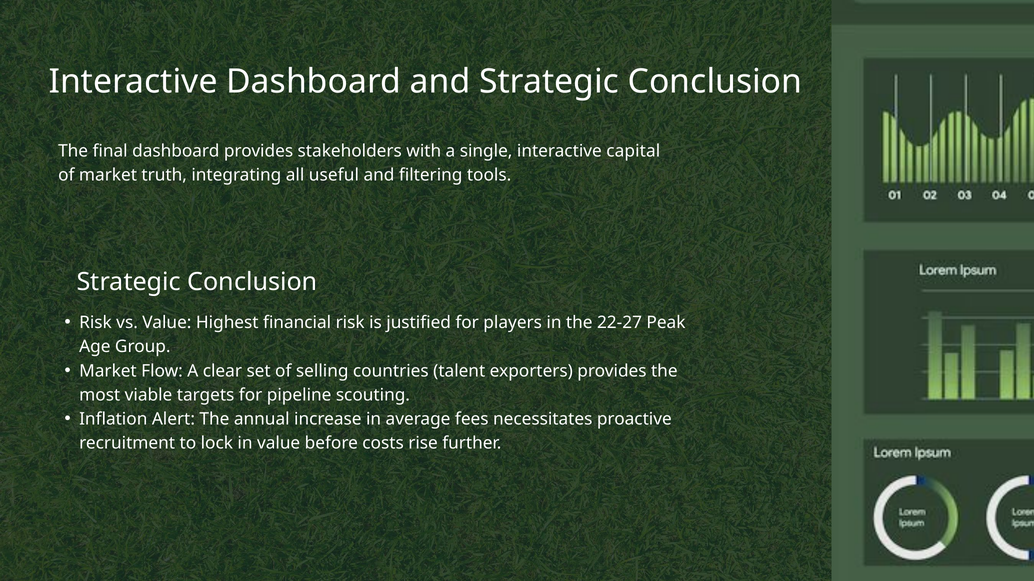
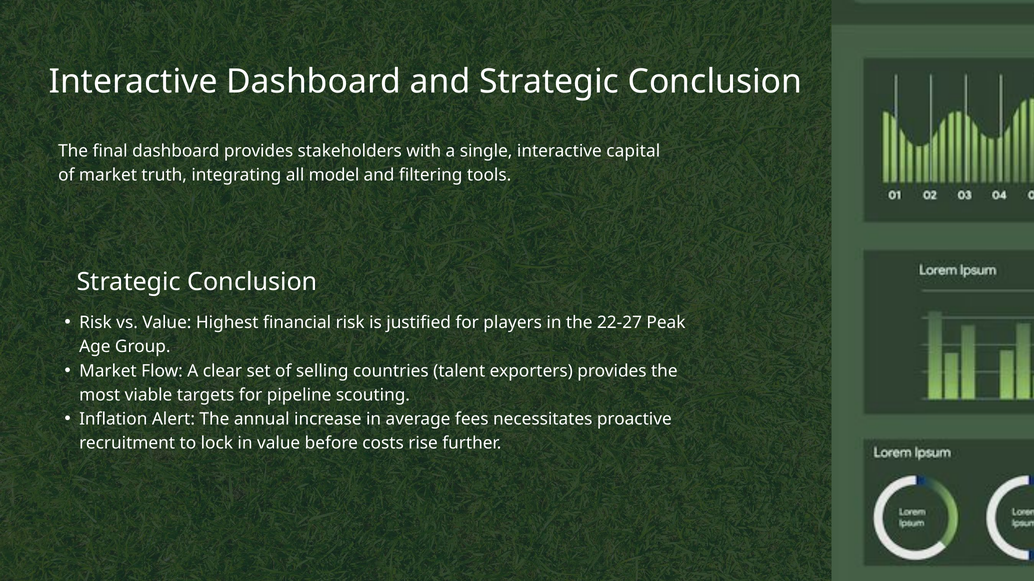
useful: useful -> model
